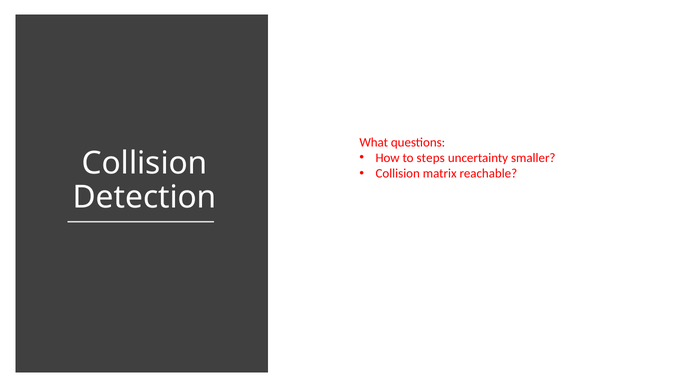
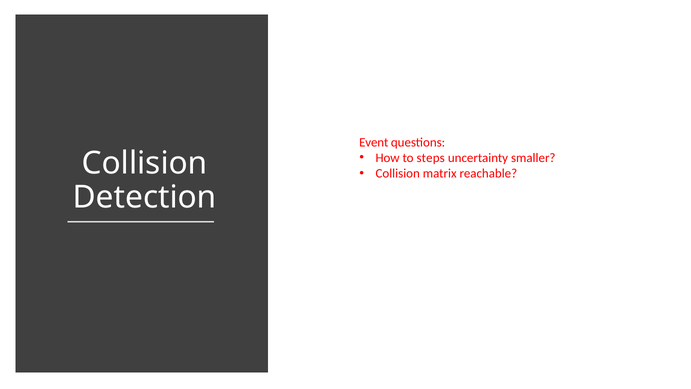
What: What -> Event
